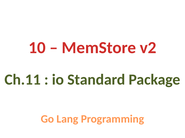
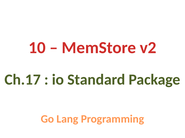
Ch.11: Ch.11 -> Ch.17
